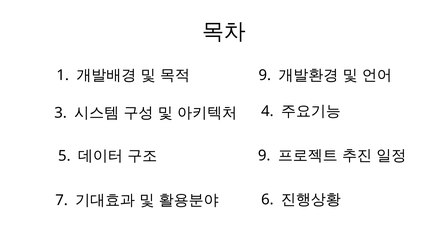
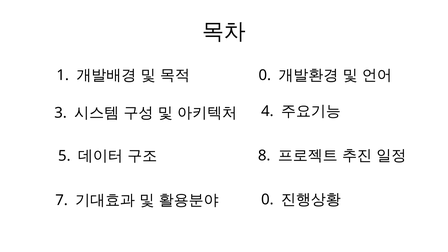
9 at (265, 75): 9 -> 0
9 at (264, 155): 9 -> 8
6 at (267, 200): 6 -> 0
